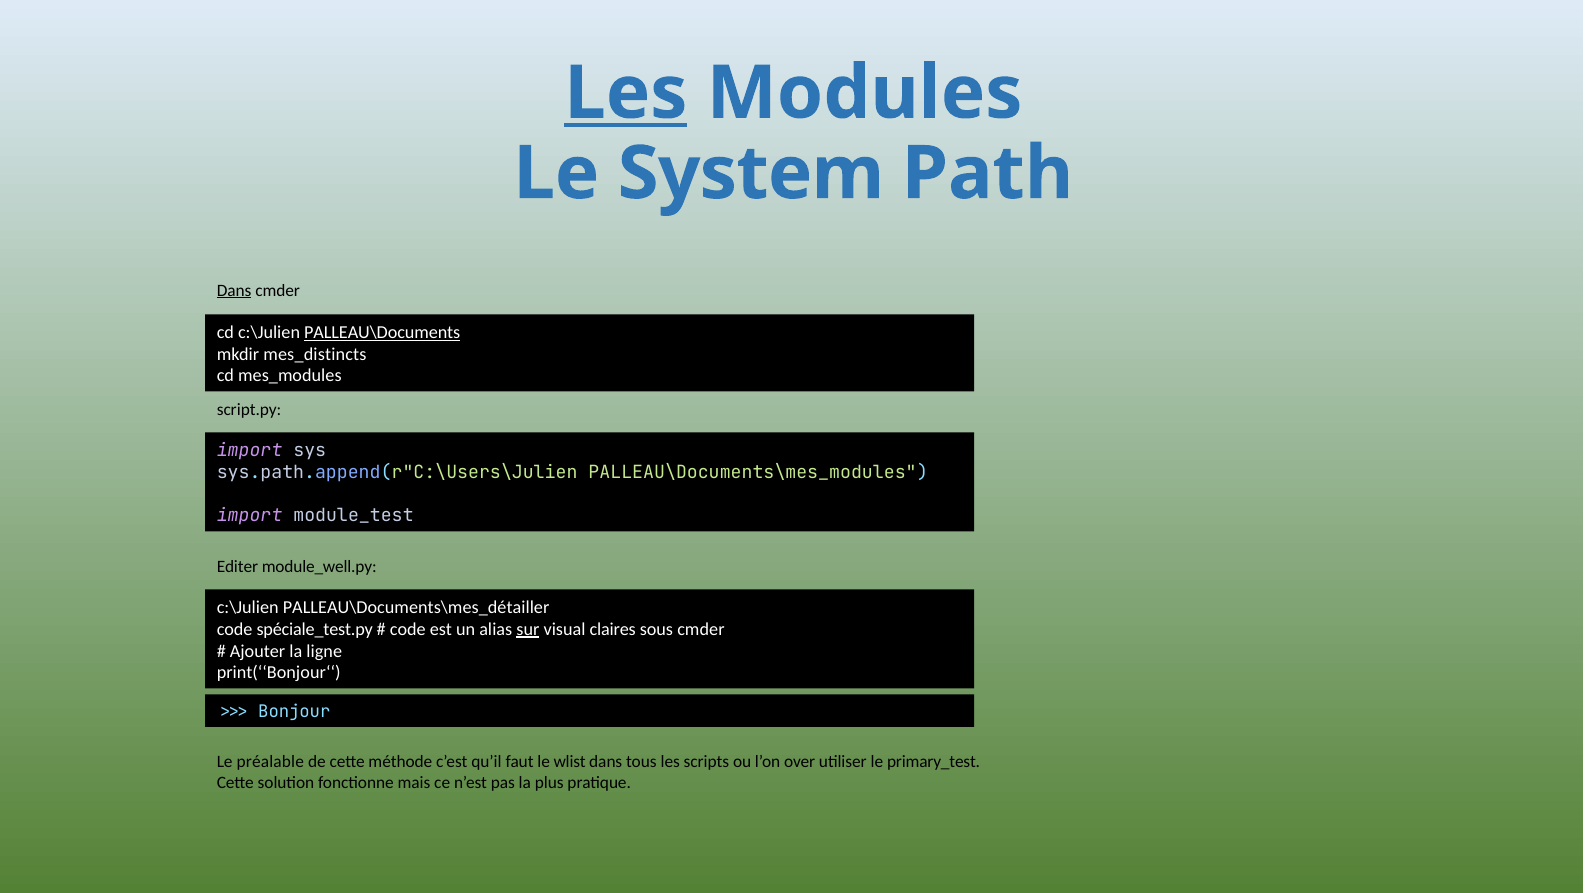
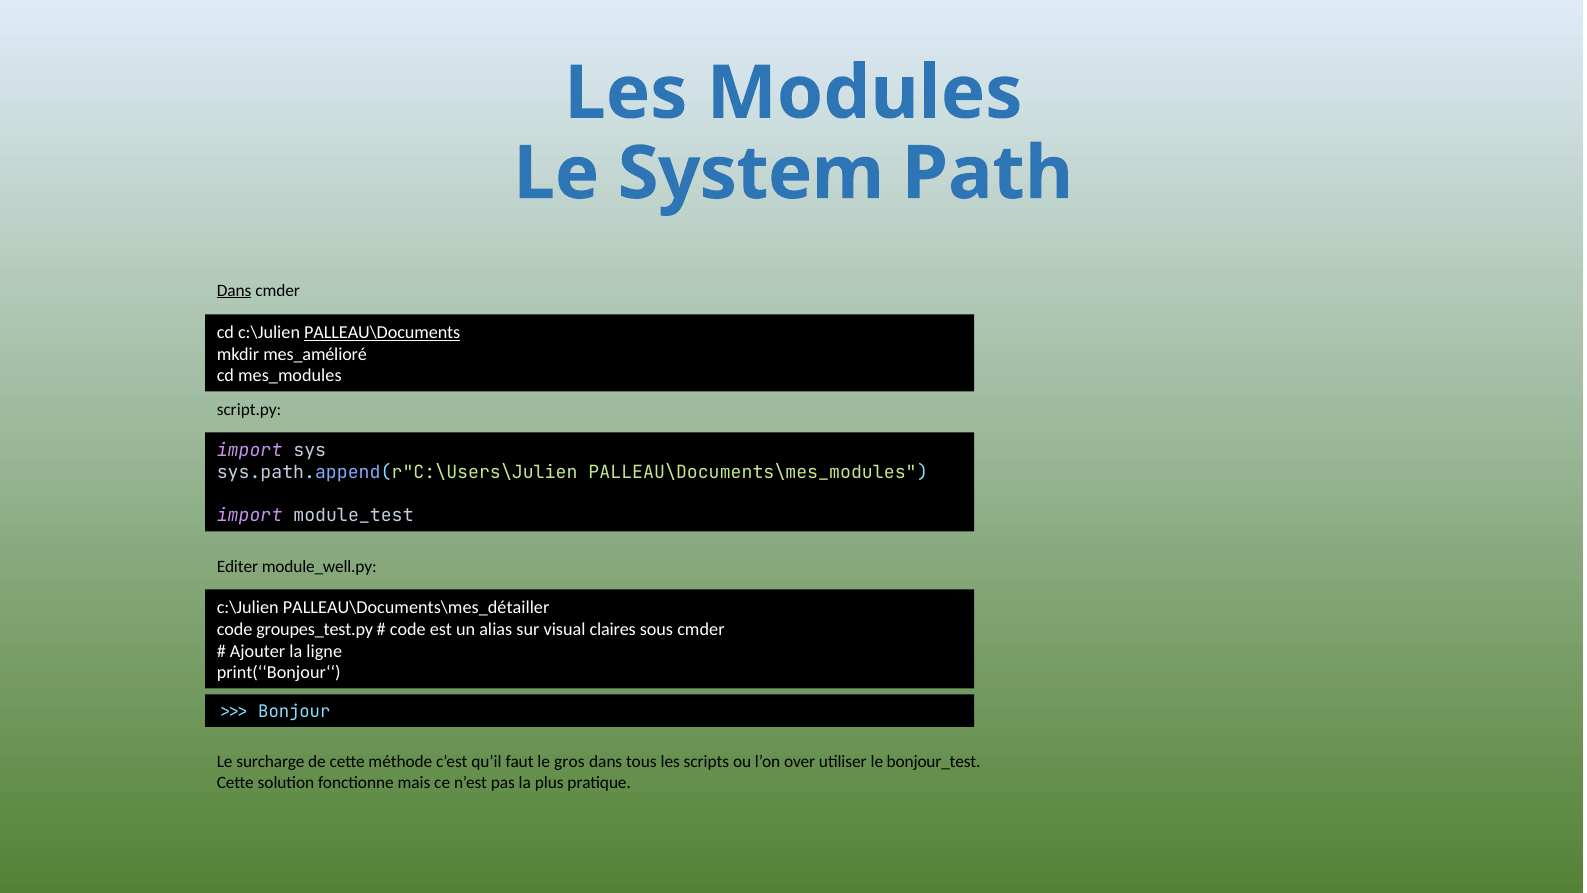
Les at (626, 93) underline: present -> none
mes_distincts: mes_distincts -> mes_amélioré
spéciale_test.py: spéciale_test.py -> groupes_test.py
sur underline: present -> none
préalable: préalable -> surcharge
wlist: wlist -> gros
primary_test: primary_test -> bonjour_test
